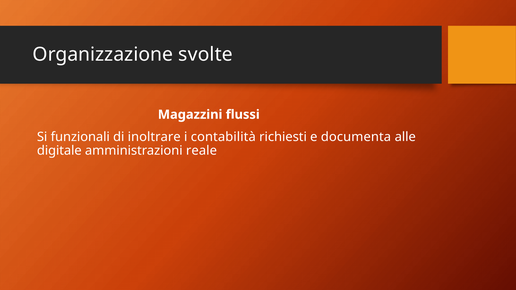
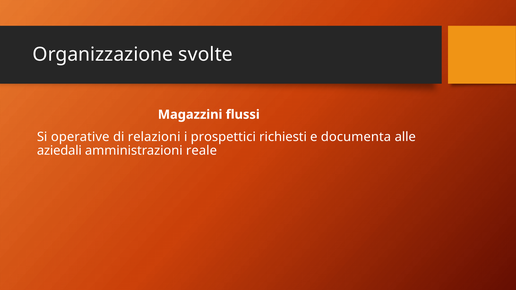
funzionali: funzionali -> operative
inoltrare: inoltrare -> relazioni
contabilità: contabilità -> prospettici
digitale: digitale -> aziedali
